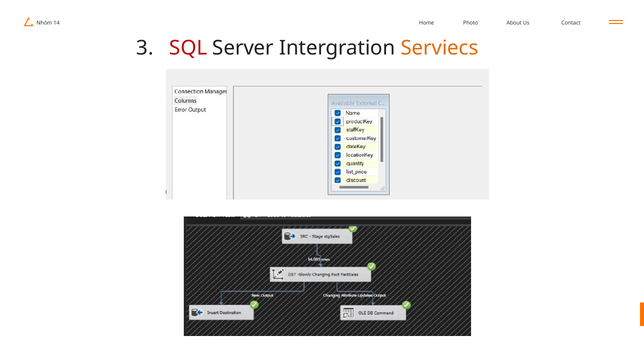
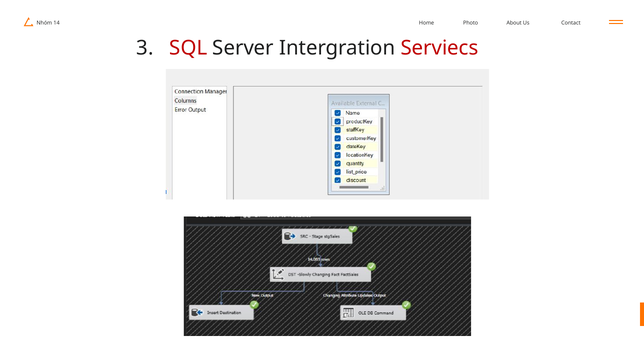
Serviecs colour: orange -> red
